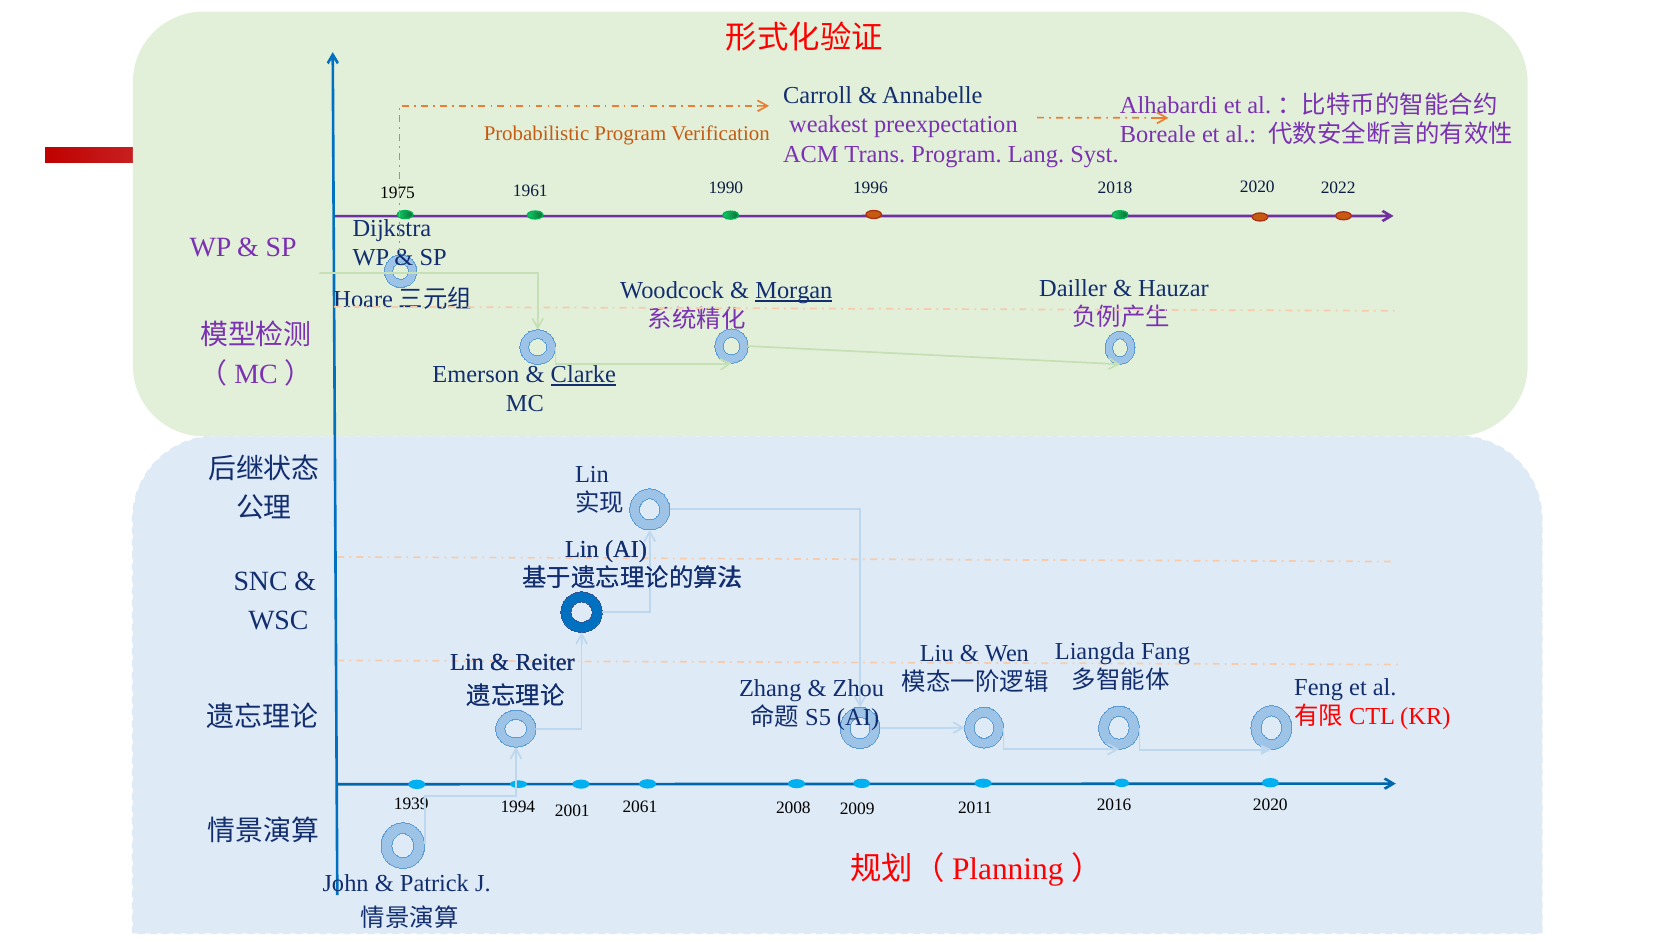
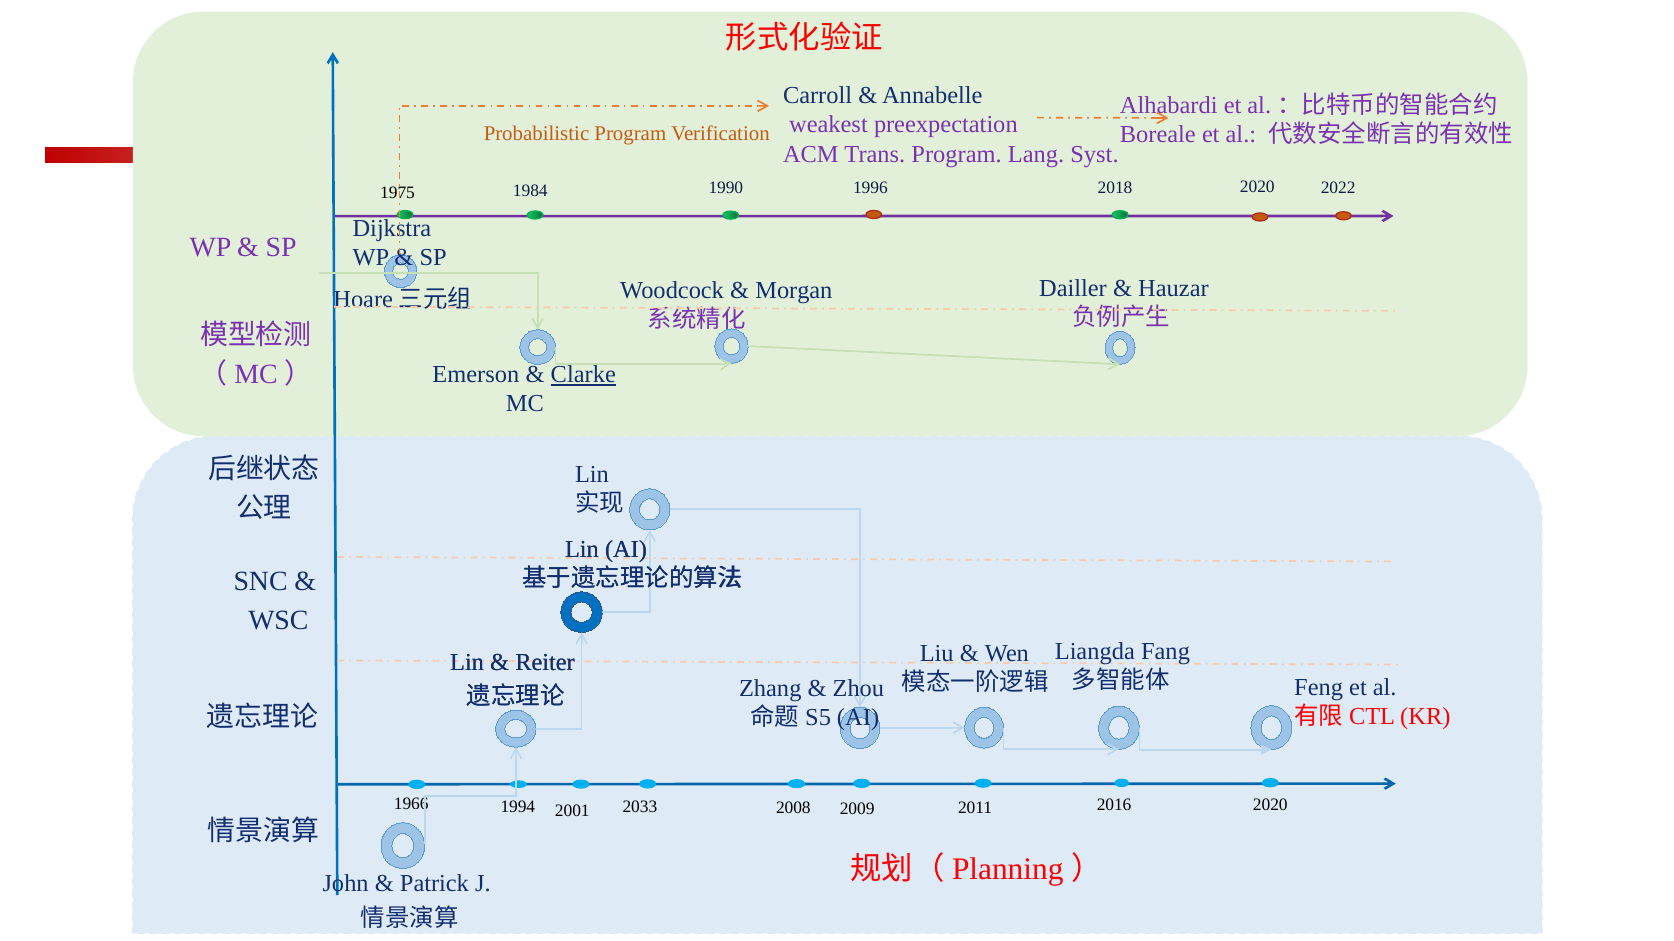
1961: 1961 -> 1984
Morgan underline: present -> none
1939: 1939 -> 1966
2061: 2061 -> 2033
